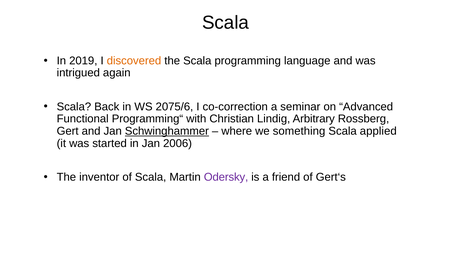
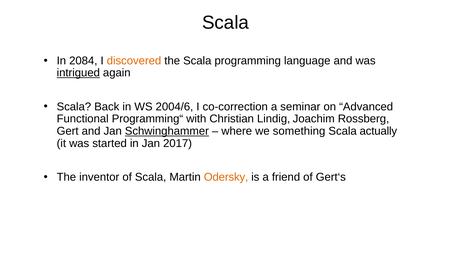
2019: 2019 -> 2084
intrigued underline: none -> present
2075/6: 2075/6 -> 2004/6
Arbitrary: Arbitrary -> Joachim
applied: applied -> actually
2006: 2006 -> 2017
Odersky colour: purple -> orange
